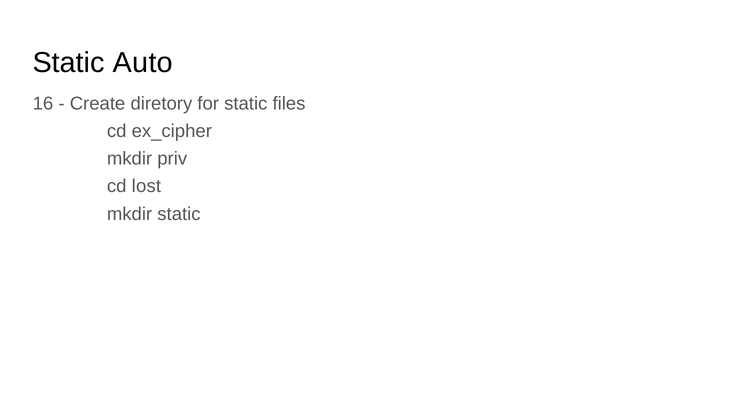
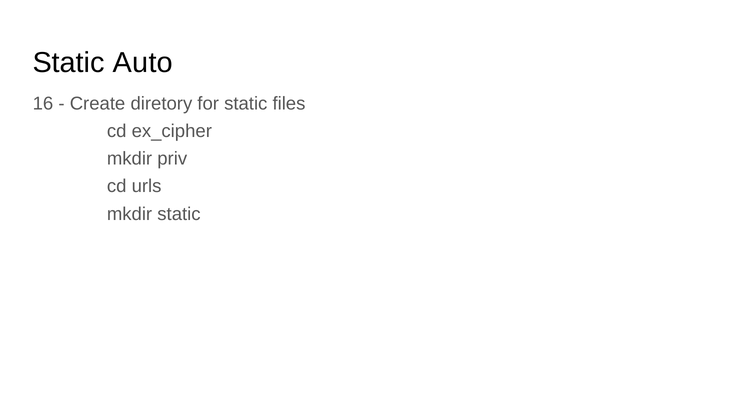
lost: lost -> urls
